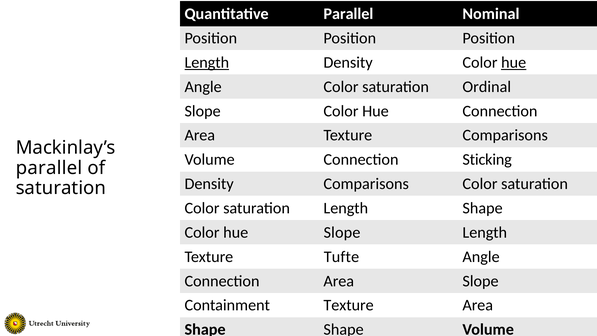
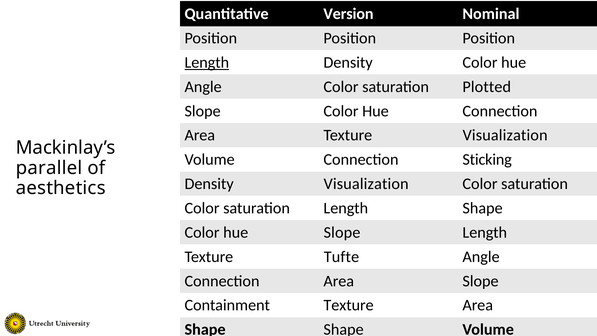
Quantitative Parallel: Parallel -> Version
hue at (514, 62) underline: present -> none
Ordinal: Ordinal -> Plotted
Texture Comparisons: Comparisons -> Visualization
Density Comparisons: Comparisons -> Visualization
saturation at (61, 188): saturation -> aesthetics
